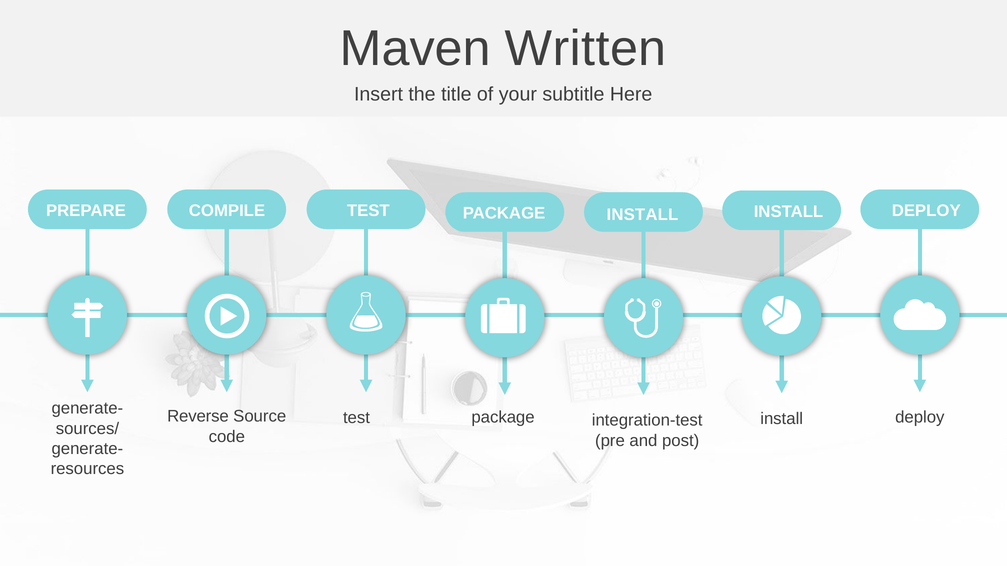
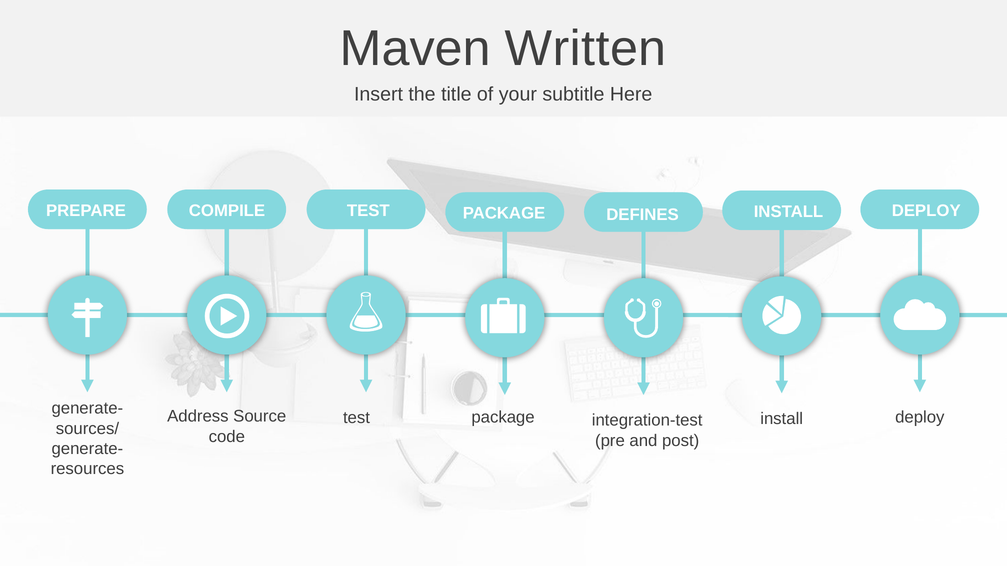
PACKAGE INSTALL: INSTALL -> DEFINES
Reverse: Reverse -> Address
